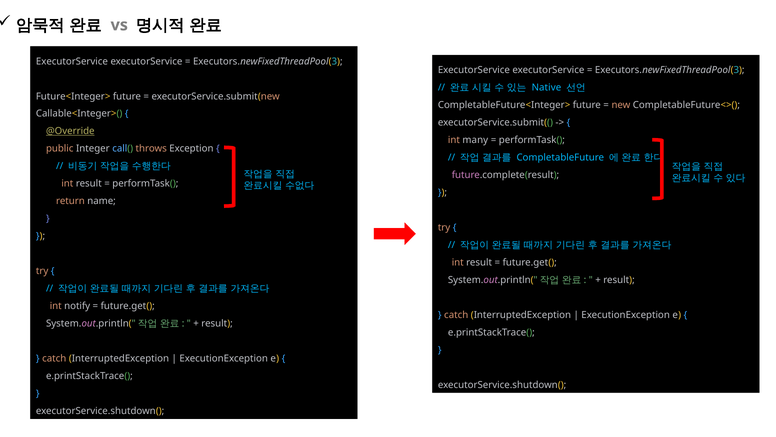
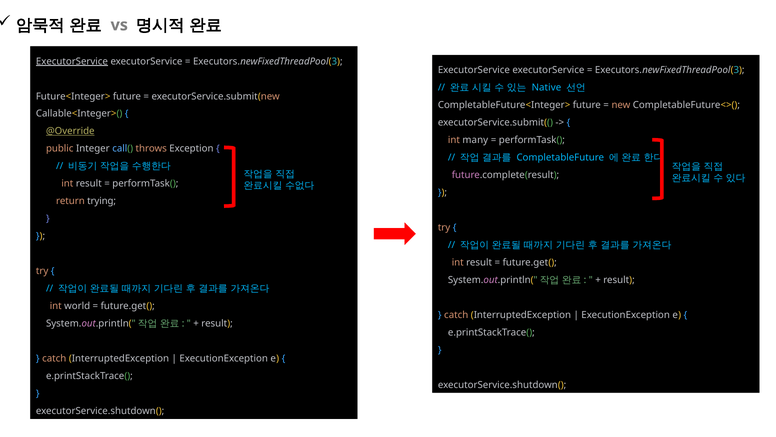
ExecutorService at (72, 61) underline: none -> present
name: name -> trying
notify: notify -> world
